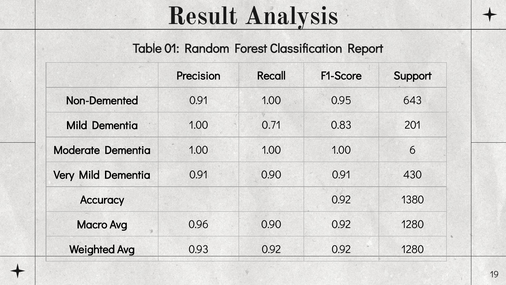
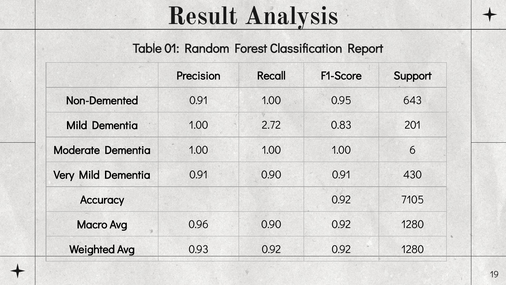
0.71: 0.71 -> 2.72
1380: 1380 -> 7105
